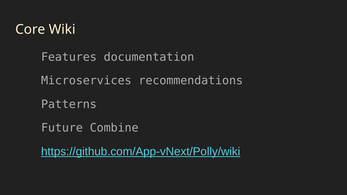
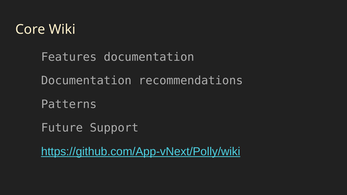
Microservices at (86, 81): Microservices -> Documentation
Combine: Combine -> Support
